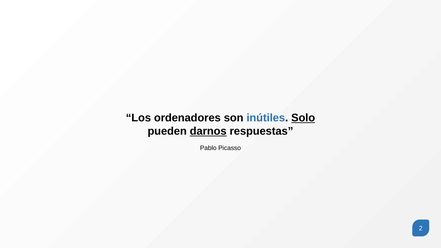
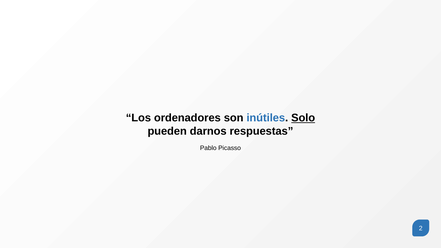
darnos underline: present -> none
